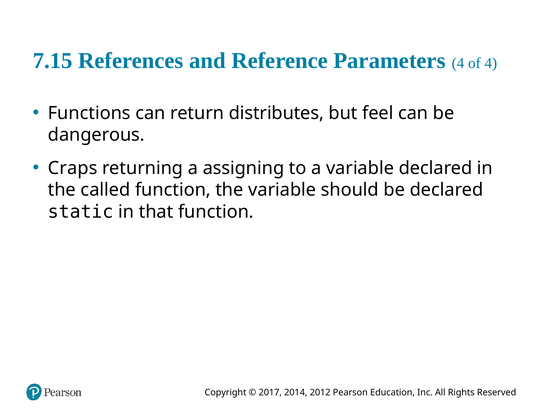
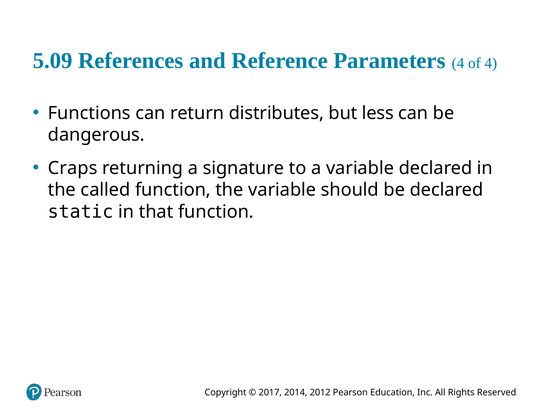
7.15: 7.15 -> 5.09
feel: feel -> less
assigning: assigning -> signature
